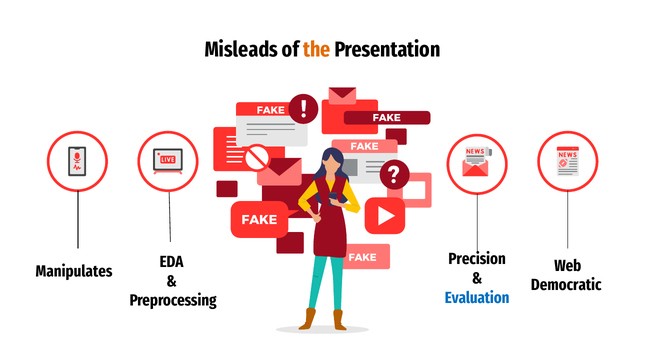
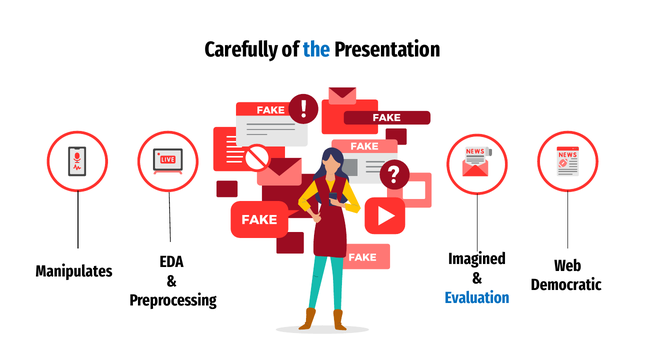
Misleads: Misleads -> Carefully
the colour: orange -> blue
Precision: Precision -> Imagined
